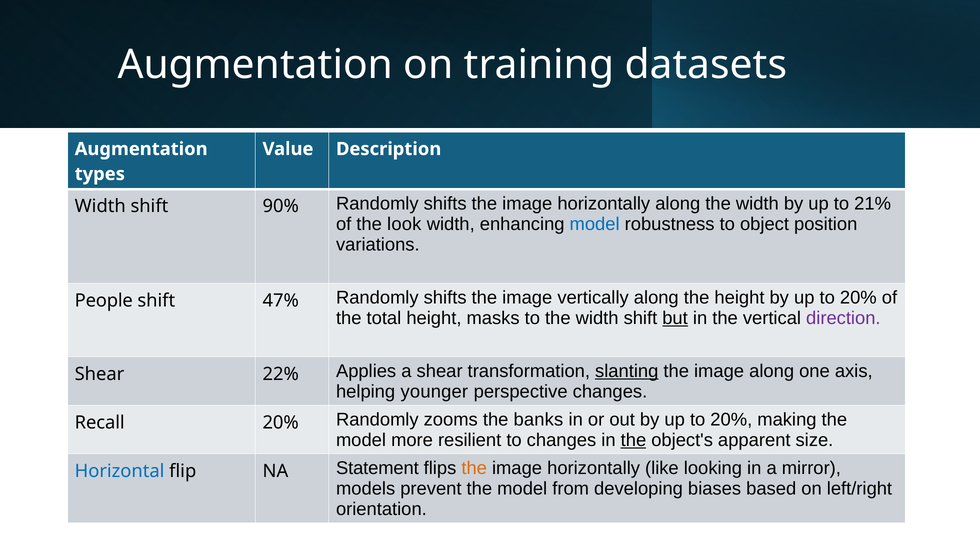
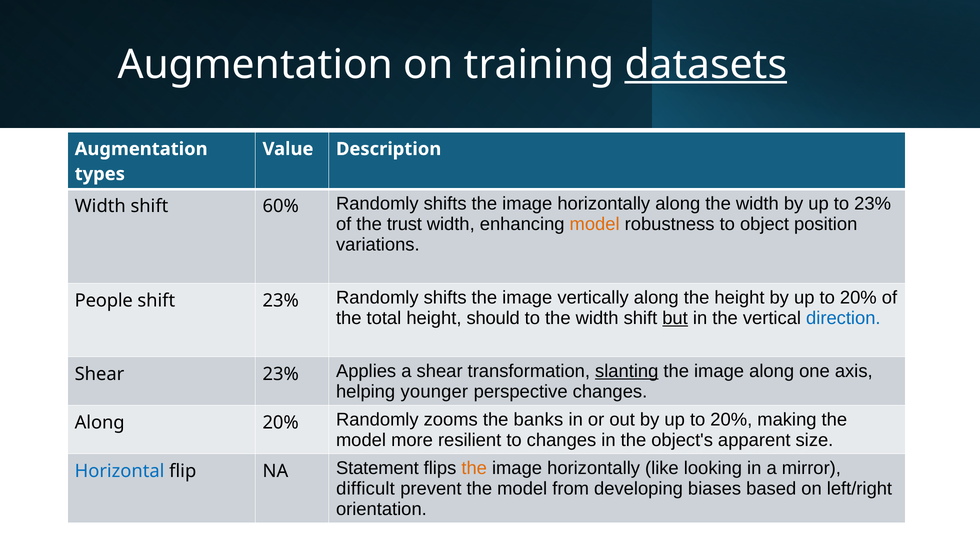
datasets underline: none -> present
90%: 90% -> 60%
to 21%: 21% -> 23%
look: look -> trust
model at (595, 224) colour: blue -> orange
shift 47%: 47% -> 23%
masks: masks -> should
direction colour: purple -> blue
Shear 22%: 22% -> 23%
Recall at (100, 423): Recall -> Along
the at (633, 440) underline: present -> none
models: models -> difficult
